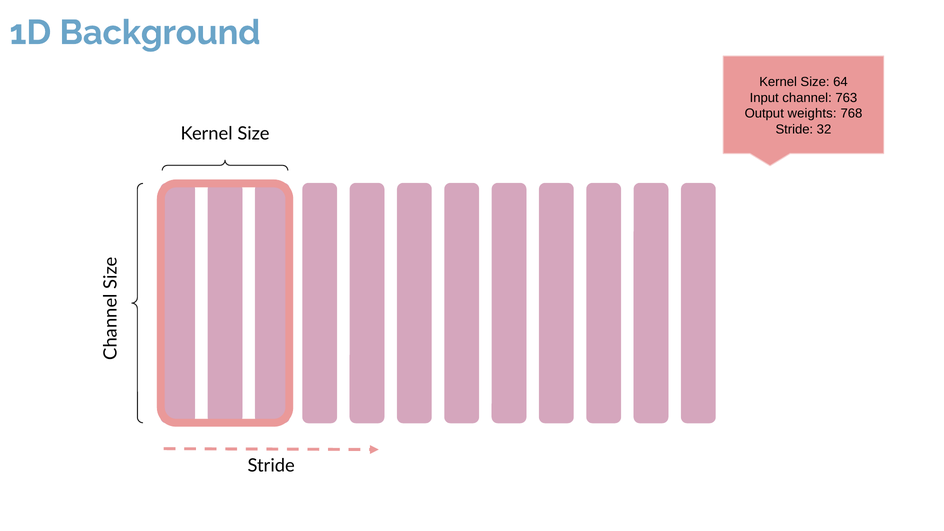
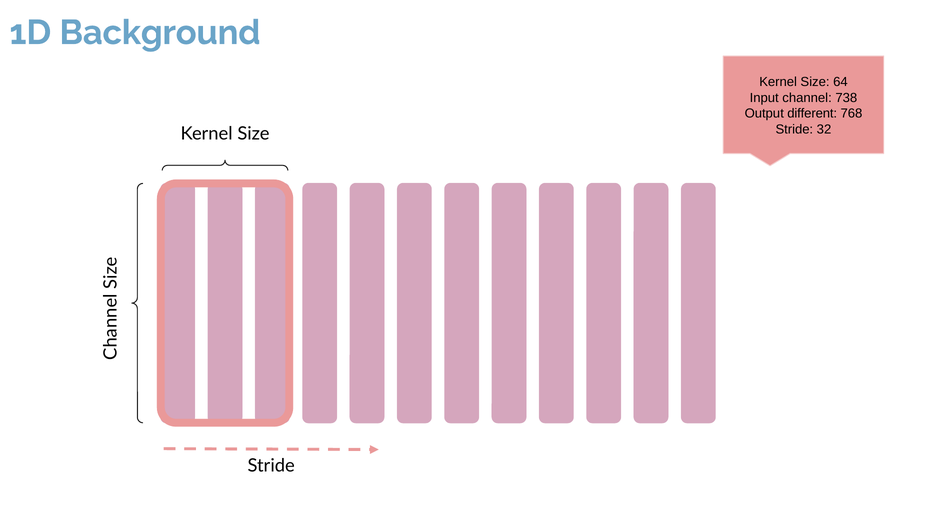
763: 763 -> 738
weights: weights -> different
